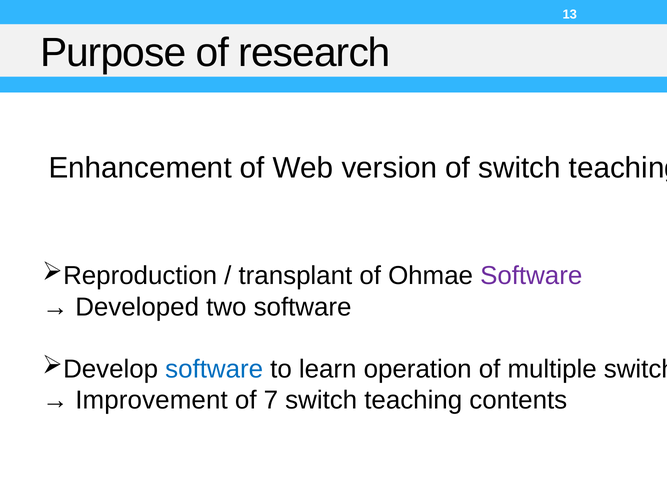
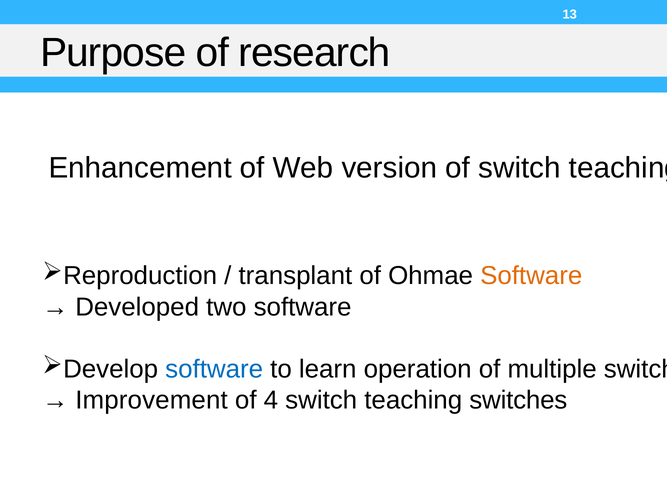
Software at (531, 276) colour: purple -> orange
7: 7 -> 4
teaching contents: contents -> switches
